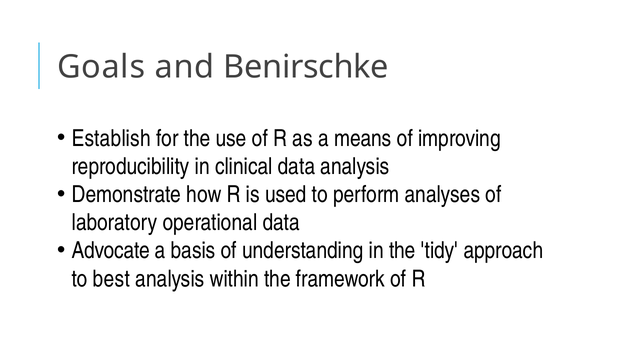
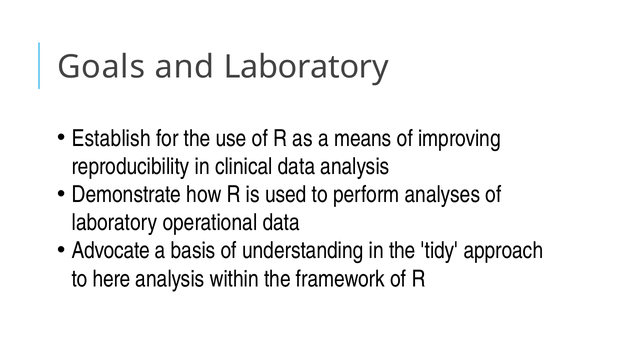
and Benirschke: Benirschke -> Laboratory
best: best -> here
